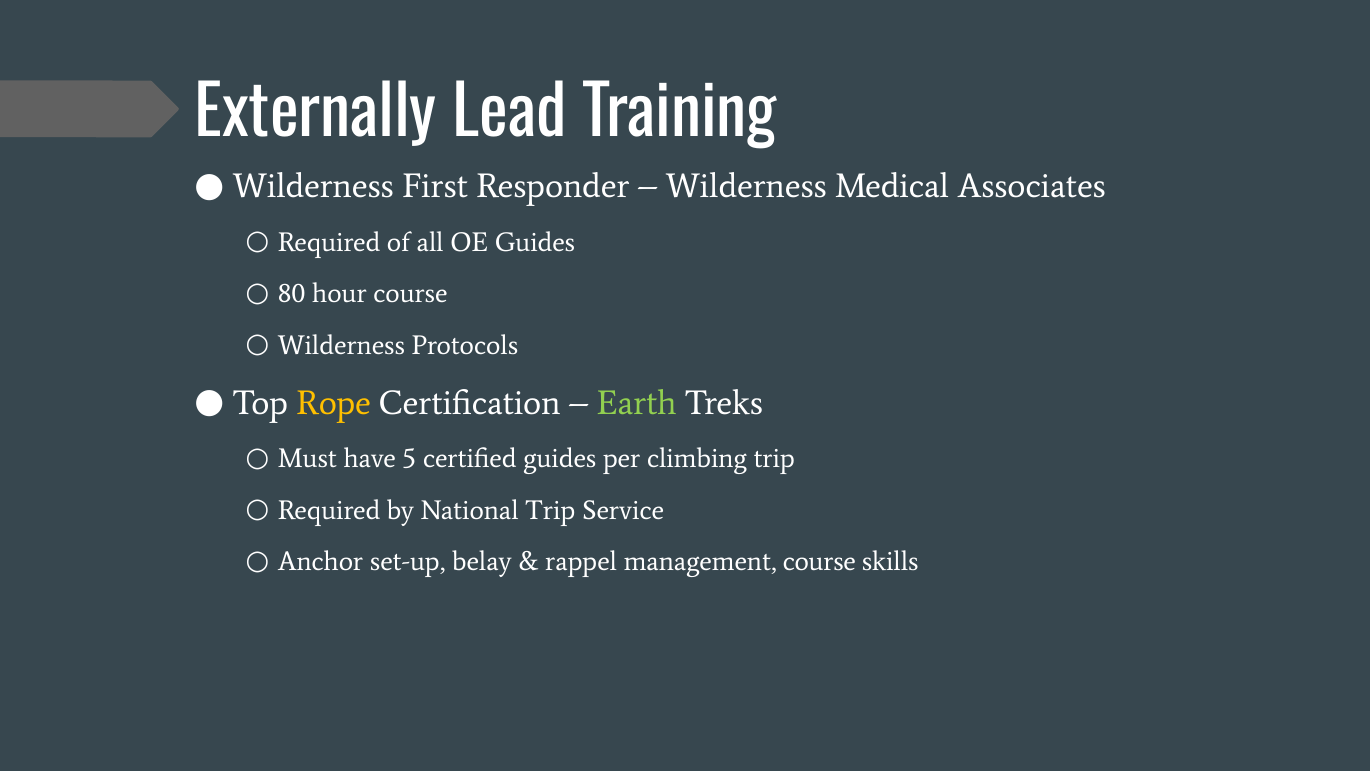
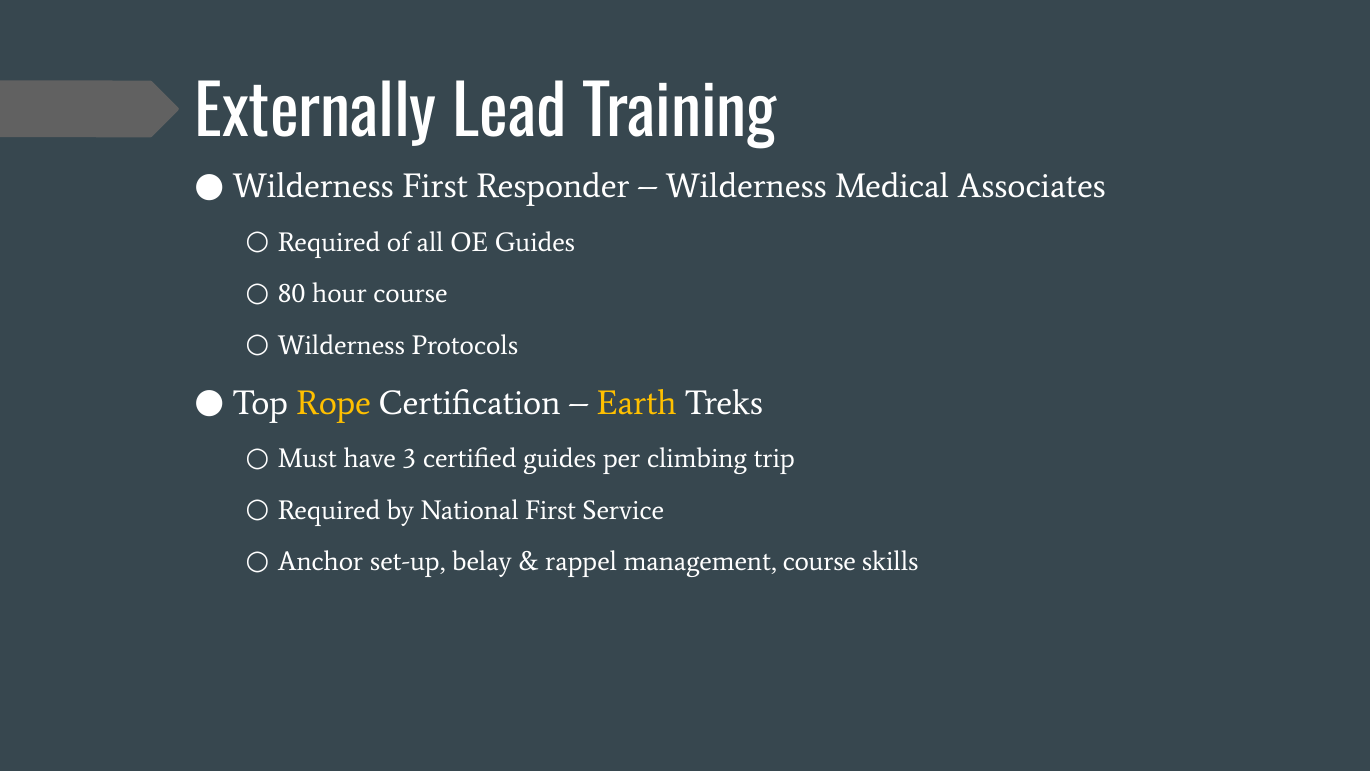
Earth colour: light green -> yellow
5: 5 -> 3
National Trip: Trip -> First
